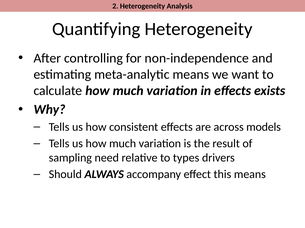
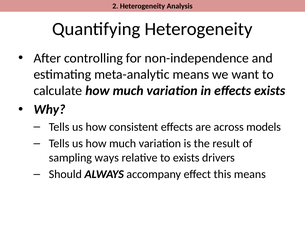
need: need -> ways
to types: types -> exists
